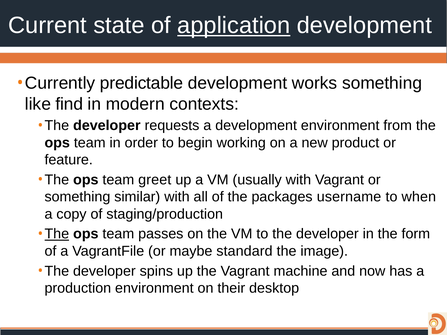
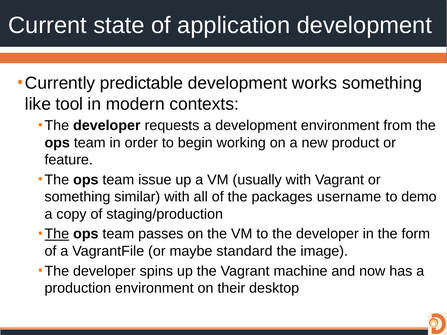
application underline: present -> none
find: find -> tool
greet: greet -> issue
when: when -> demo
